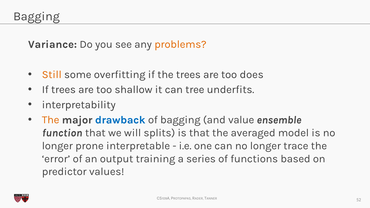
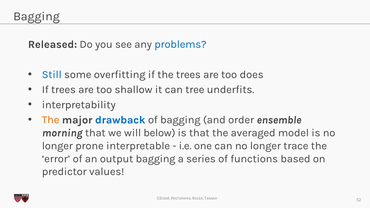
Variance: Variance -> Released
problems colour: orange -> blue
Still colour: orange -> blue
value: value -> order
function: function -> morning
splits: splits -> below
output training: training -> bagging
